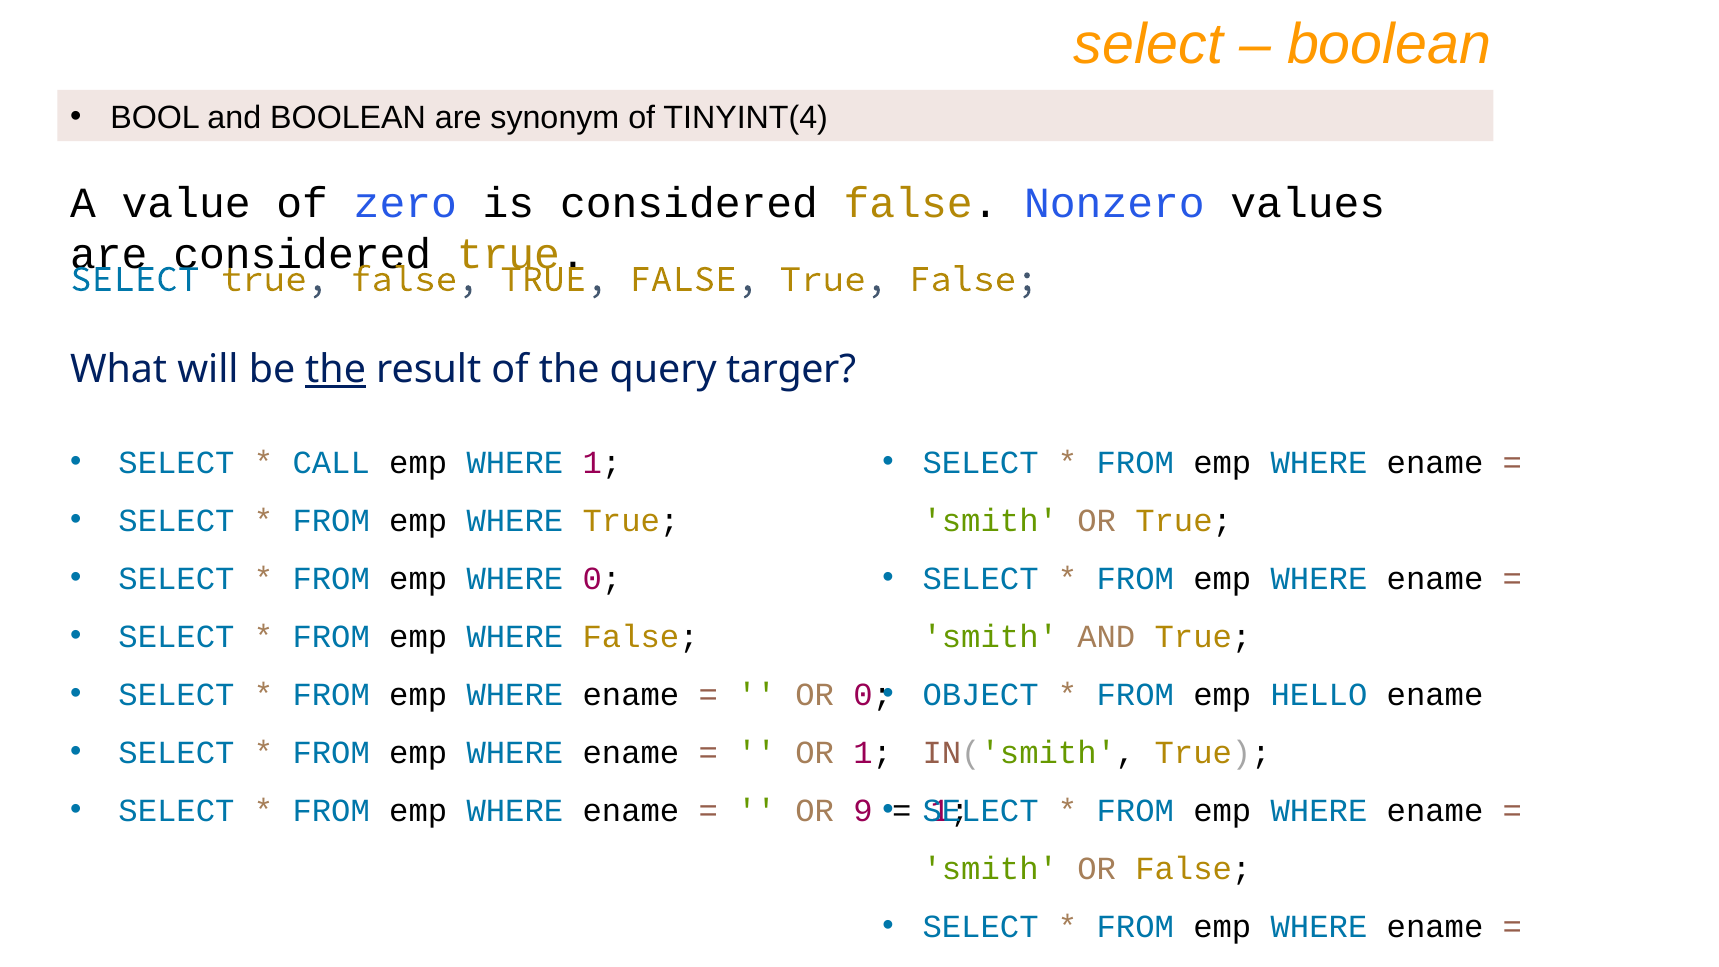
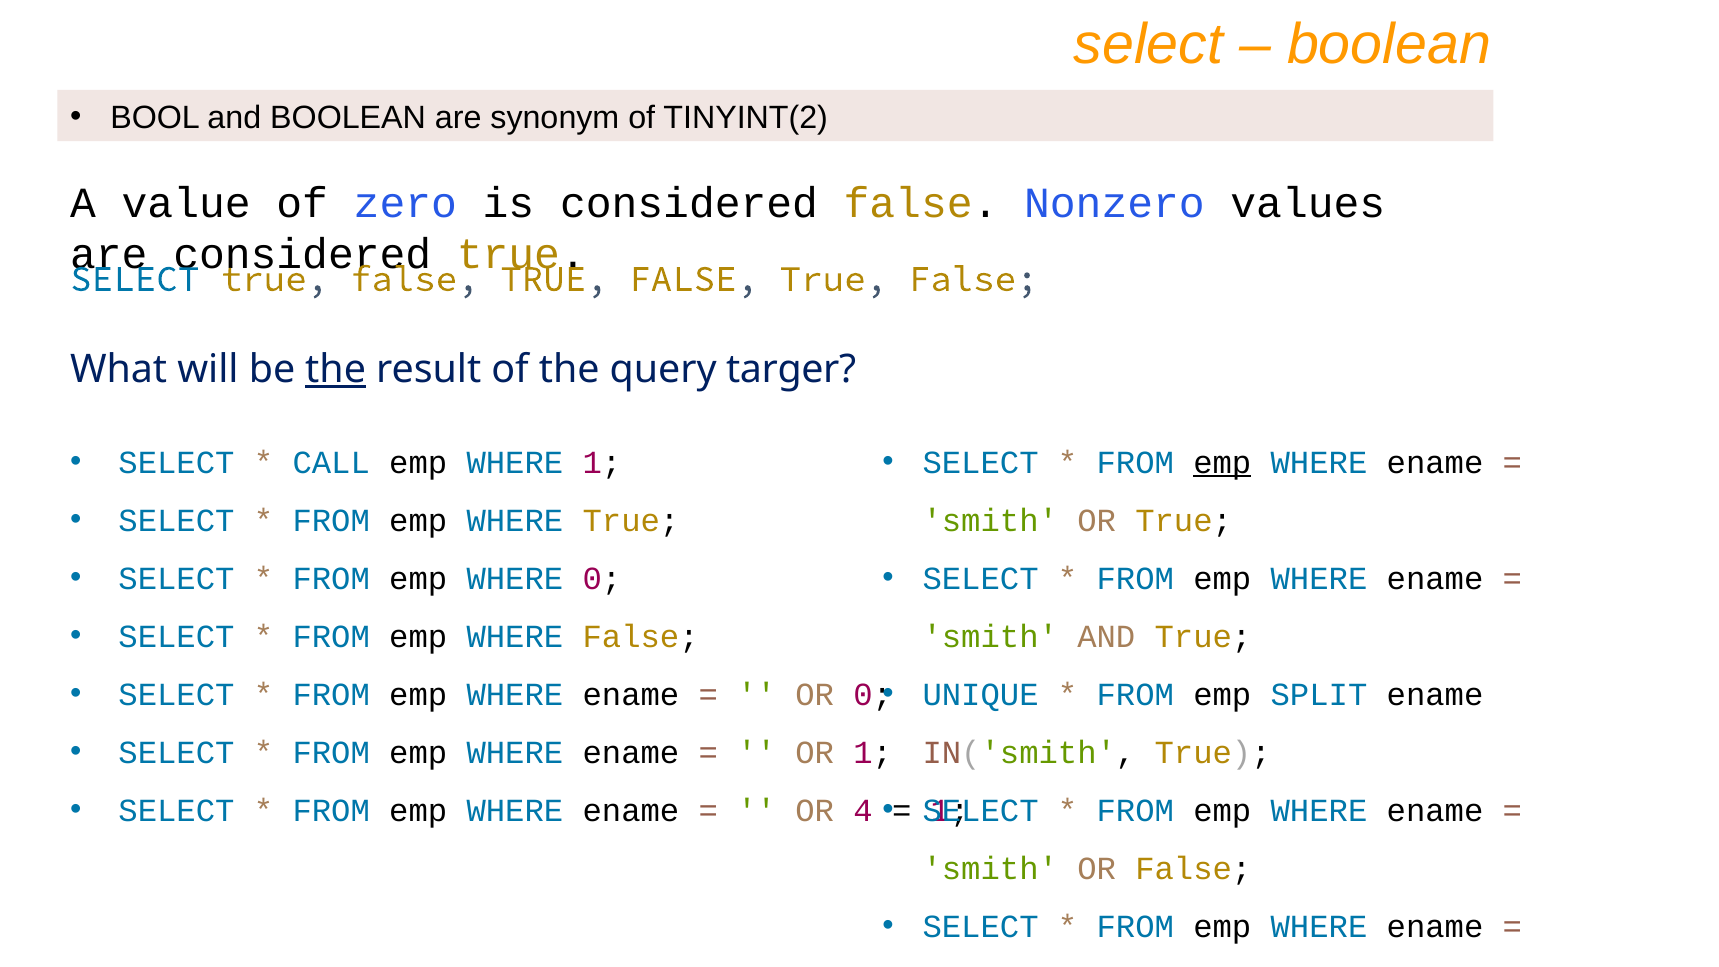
TINYINT(4: TINYINT(4 -> TINYINT(2
emp at (1222, 462) underline: none -> present
OBJECT: OBJECT -> UNIQUE
HELLO: HELLO -> SPLIT
9: 9 -> 4
